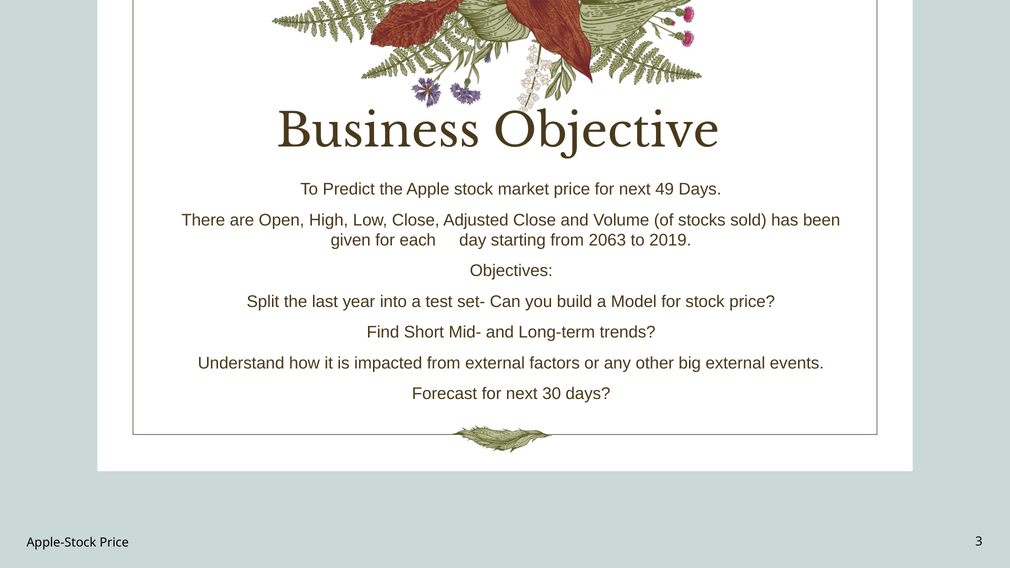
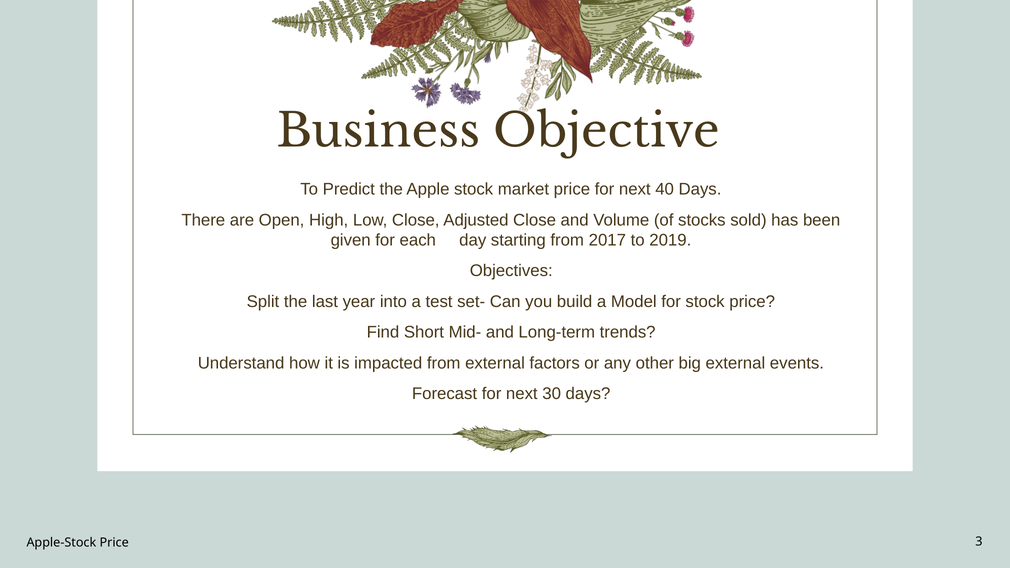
49: 49 -> 40
2063: 2063 -> 2017
